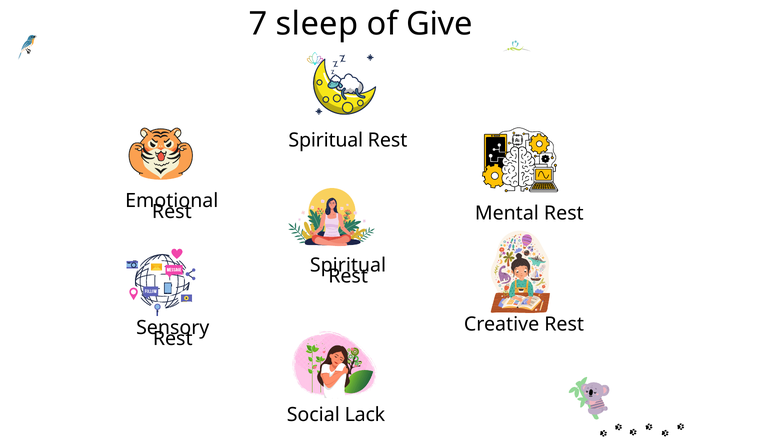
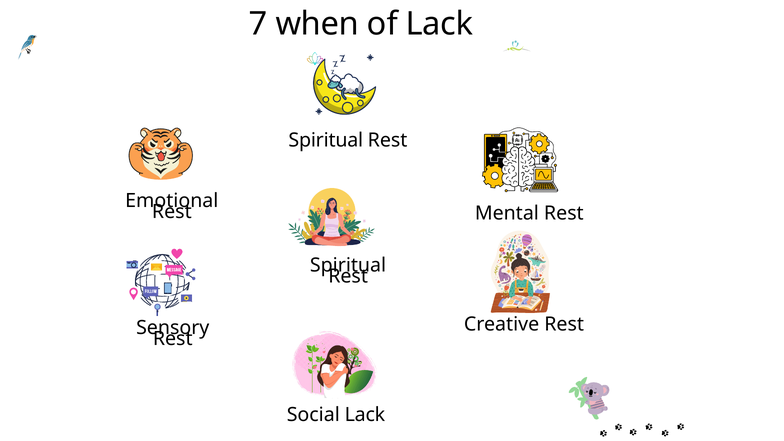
sleep: sleep -> when
of Give: Give -> Lack
